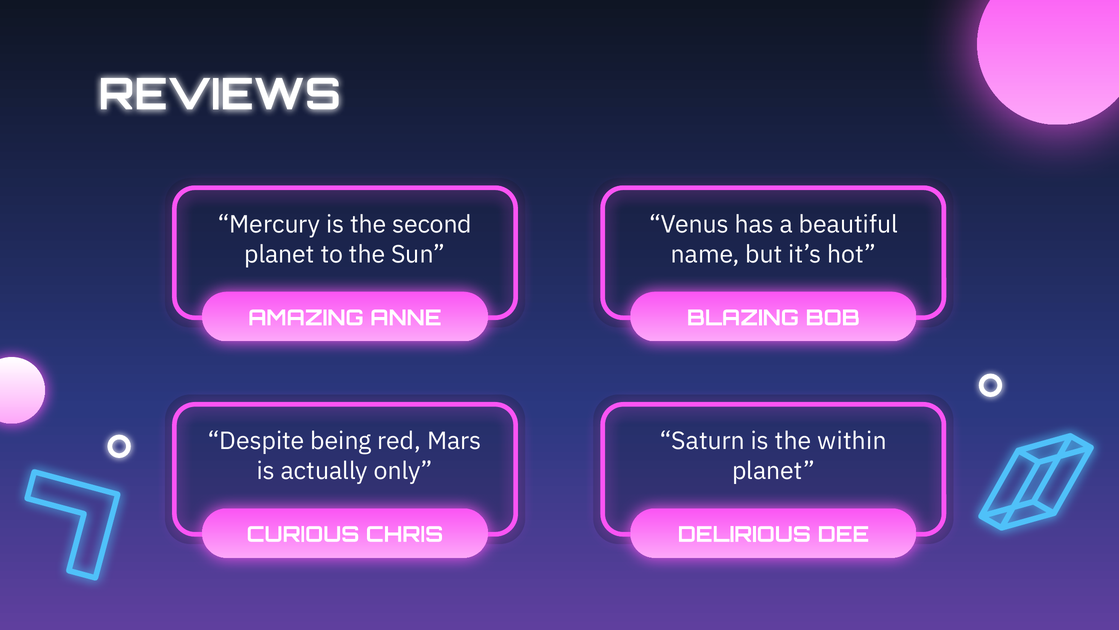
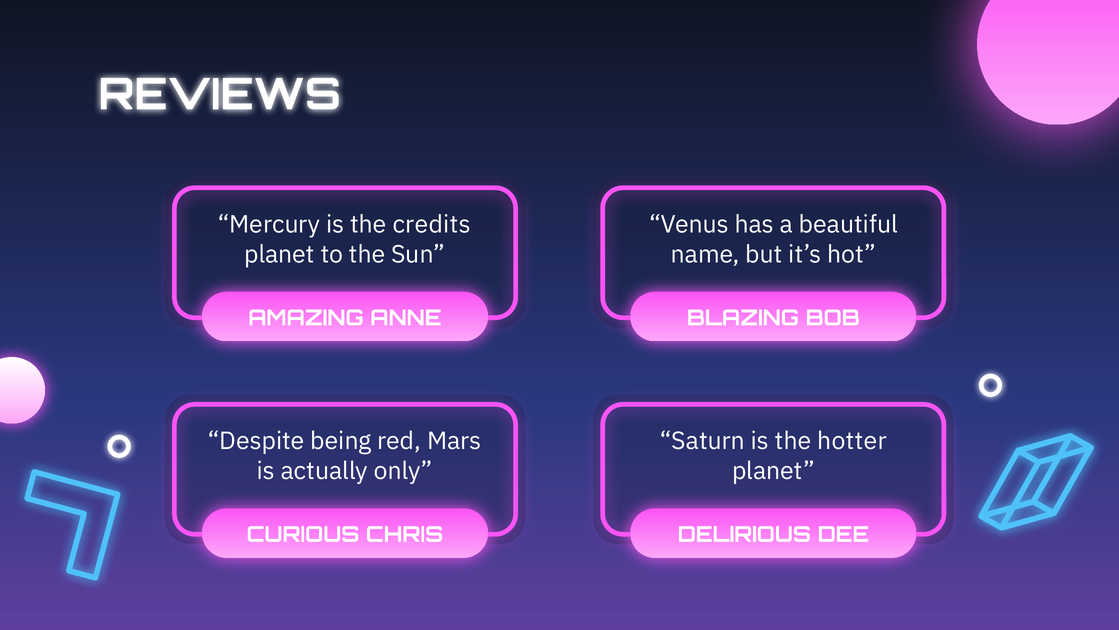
second: second -> credits
within: within -> hotter
